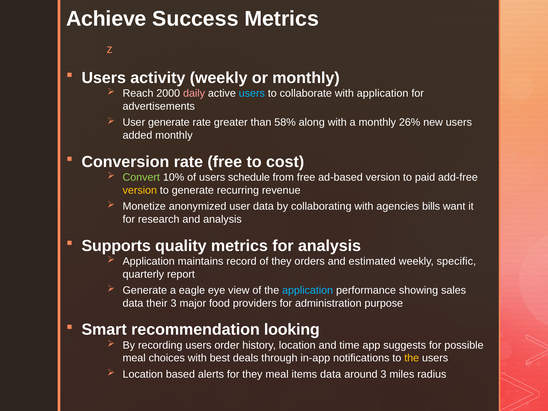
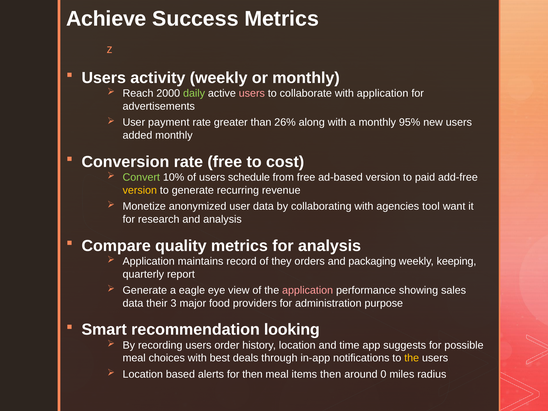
daily colour: pink -> light green
users at (252, 93) colour: light blue -> pink
User generate: generate -> payment
58%: 58% -> 26%
26%: 26% -> 95%
bills: bills -> tool
Supports: Supports -> Compare
estimated: estimated -> packaging
specific: specific -> keeping
application at (308, 290) colour: light blue -> pink
for they: they -> then
items data: data -> then
around 3: 3 -> 0
